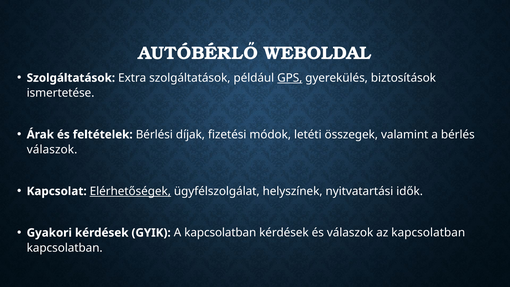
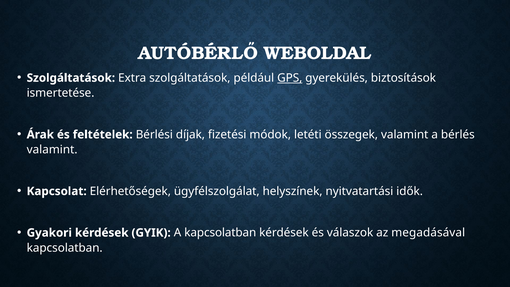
válaszok at (52, 150): válaszok -> valamint
Elérhetőségek underline: present -> none
az kapcsolatban: kapcsolatban -> megadásával
